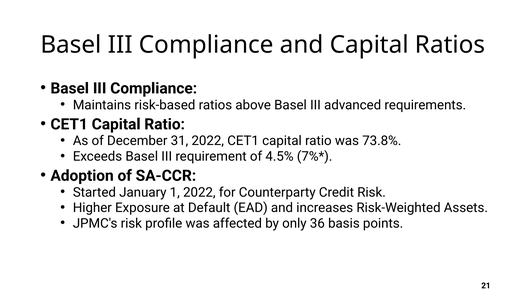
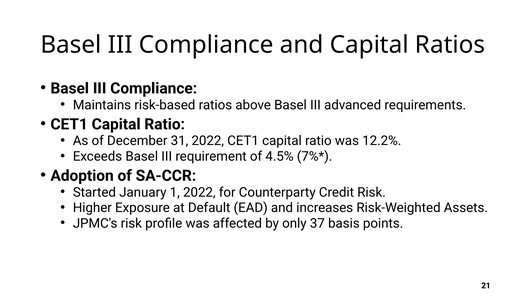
73.8%: 73.8% -> 12.2%
36: 36 -> 37
